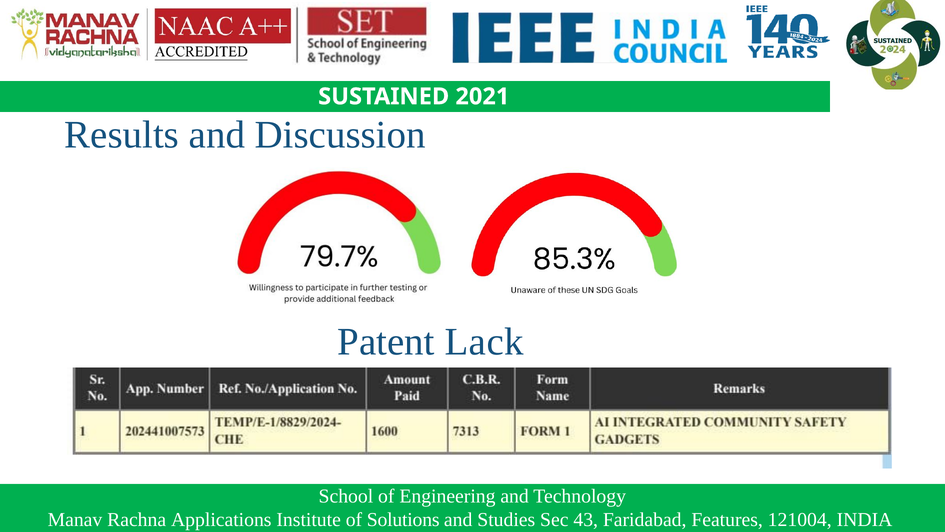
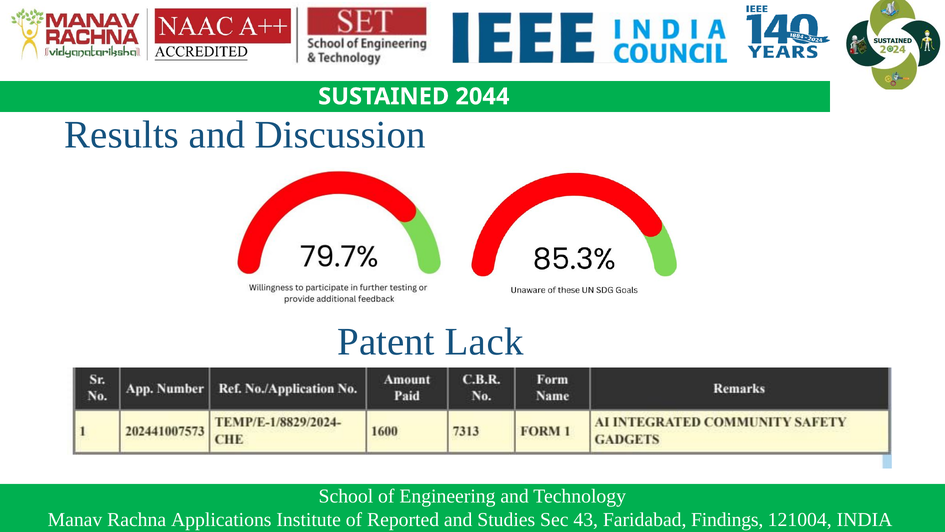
2021: 2021 -> 2044
Solutions: Solutions -> Reported
Features: Features -> Findings
